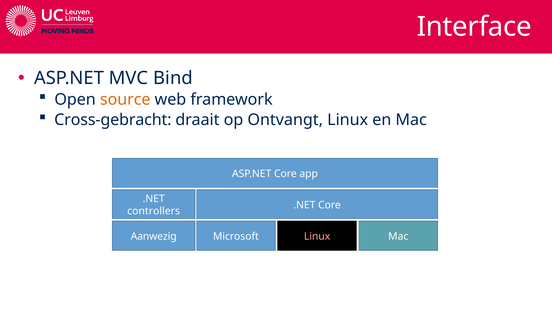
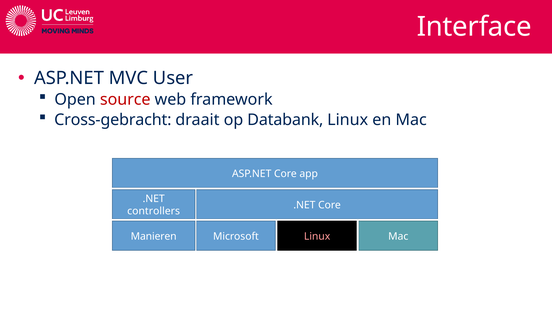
Bind: Bind -> User
source colour: orange -> red
Ontvangt: Ontvangt -> Databank
Aanwezig: Aanwezig -> Manieren
